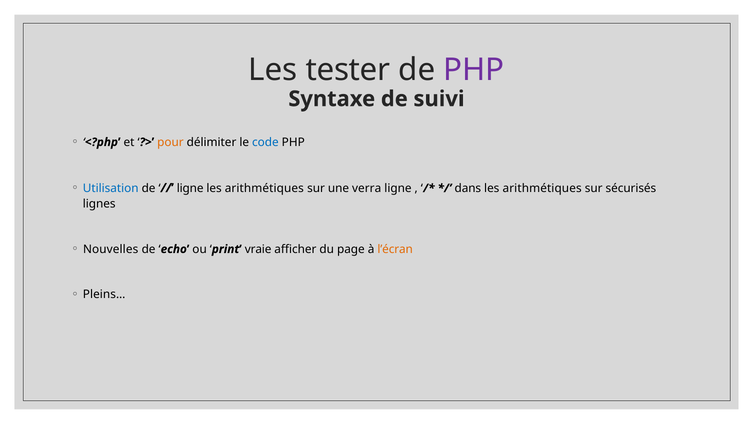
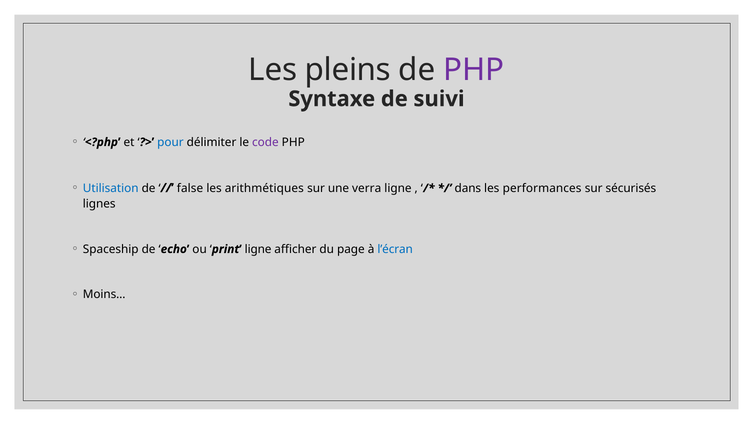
tester: tester -> pleins
pour colour: orange -> blue
code colour: blue -> purple
ligne at (190, 188): ligne -> false
arithmétiques at (542, 188): arithmétiques -> performances
Nouvelles: Nouvelles -> Spaceship
print vraie: vraie -> ligne
l’écran colour: orange -> blue
Pleins…: Pleins… -> Moins…
